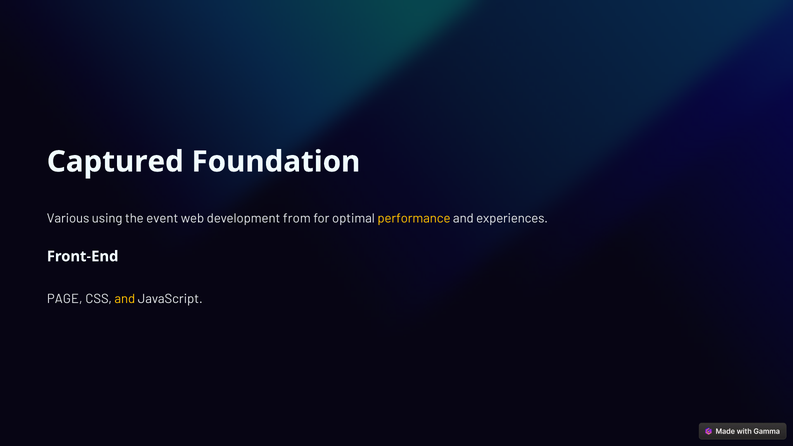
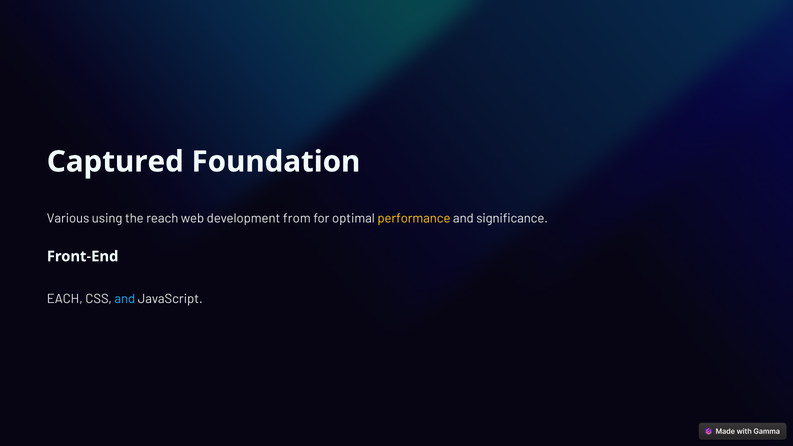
event: event -> reach
experiences: experiences -> significance
PAGE: PAGE -> EACH
and at (125, 299) colour: yellow -> light blue
